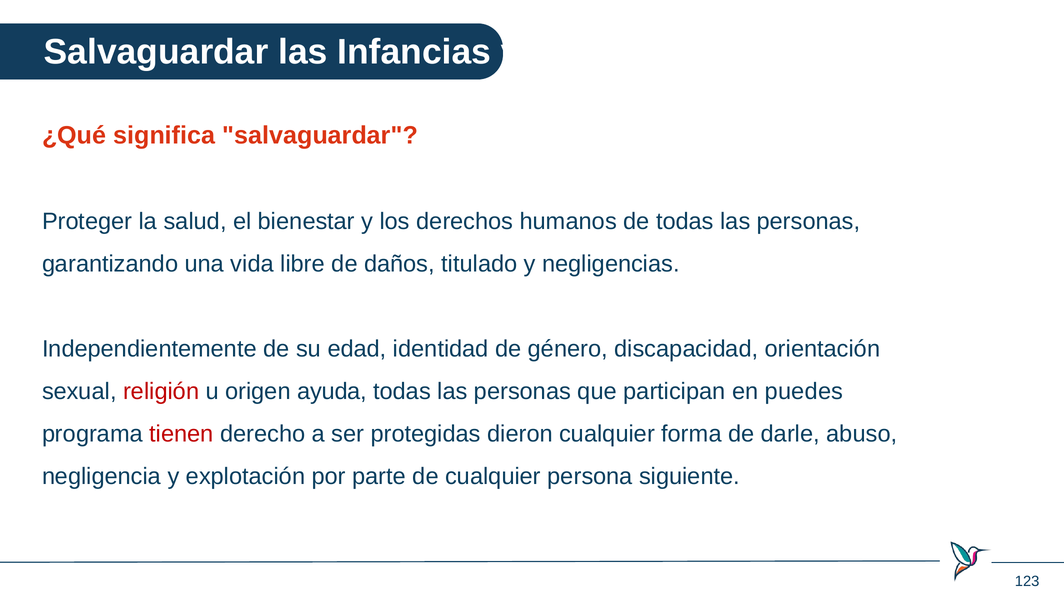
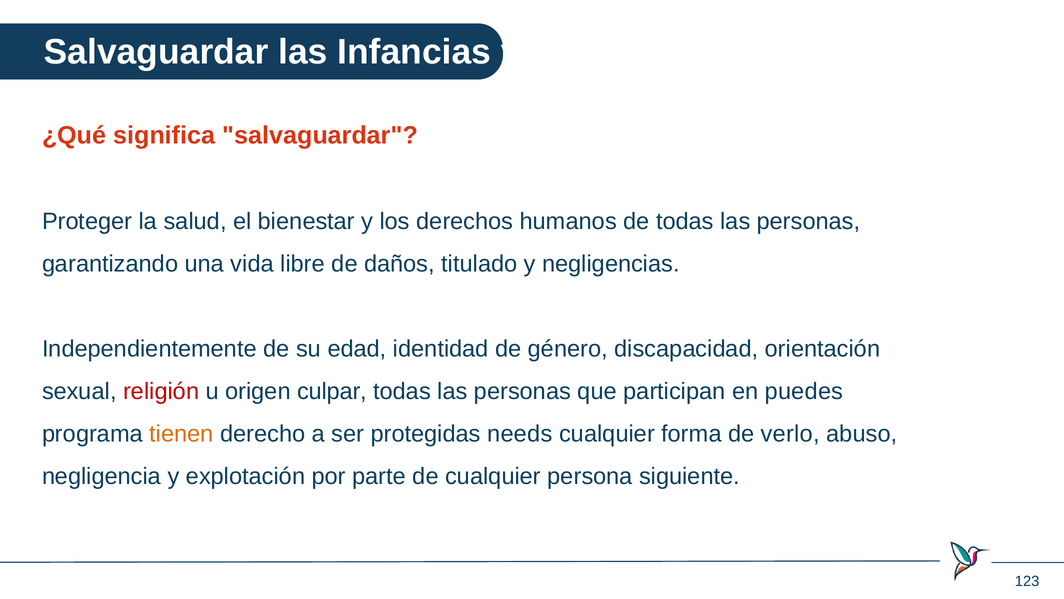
ayuda: ayuda -> culpar
tienen colour: red -> orange
dieron: dieron -> needs
darle: darle -> verlo
